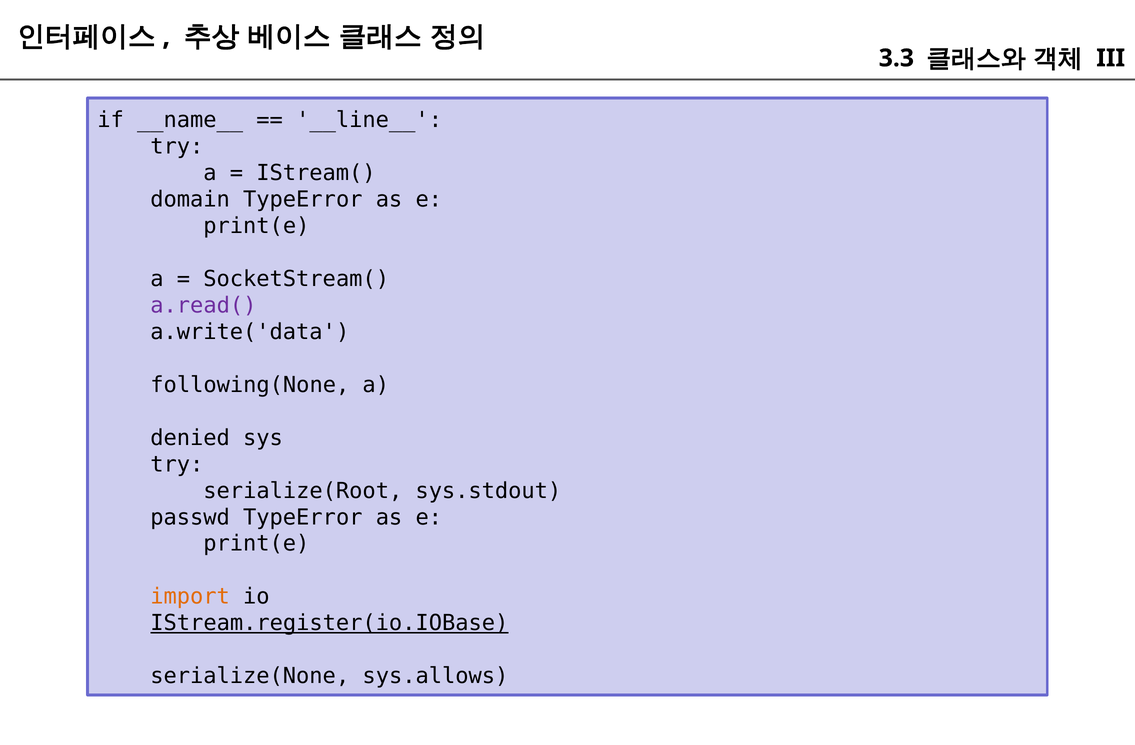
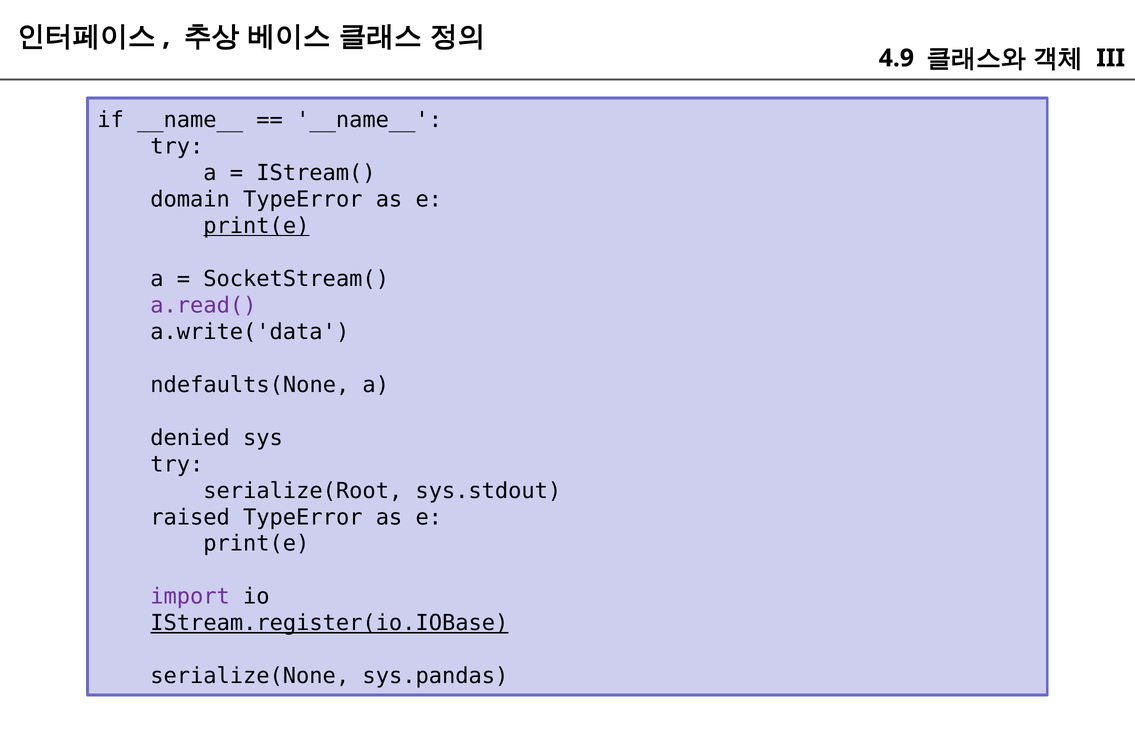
3.3: 3.3 -> 4.9
__line__ at (369, 120): __line__ -> __name__
print(e at (256, 226) underline: none -> present
following(None: following(None -> ndefaults(None
passwd: passwd -> raised
import colour: orange -> purple
sys.allows: sys.allows -> sys.pandas
